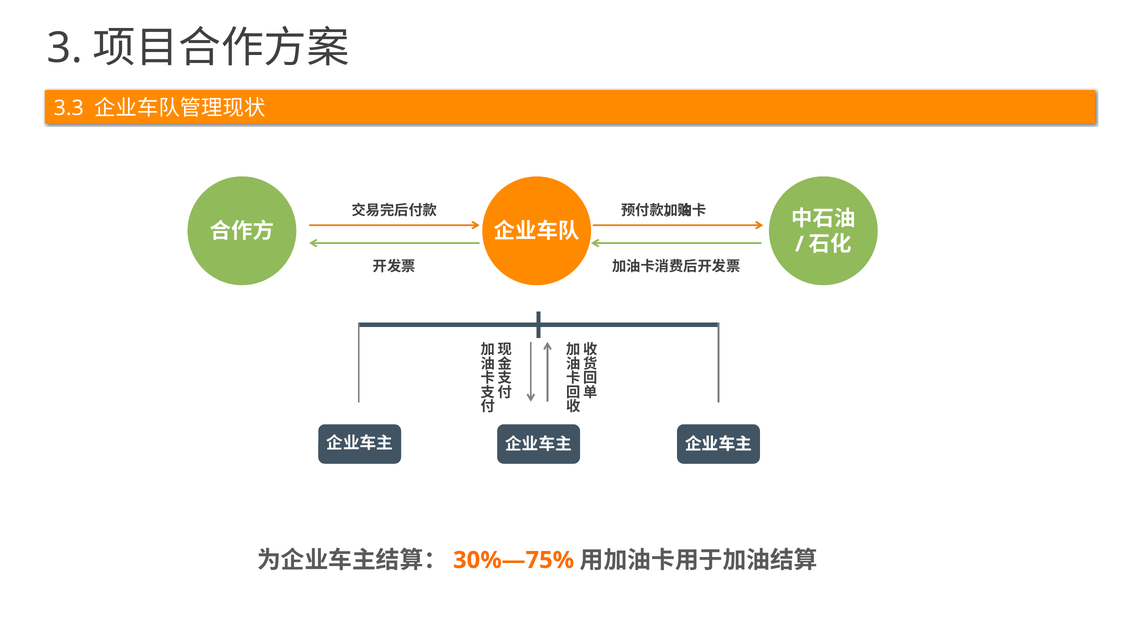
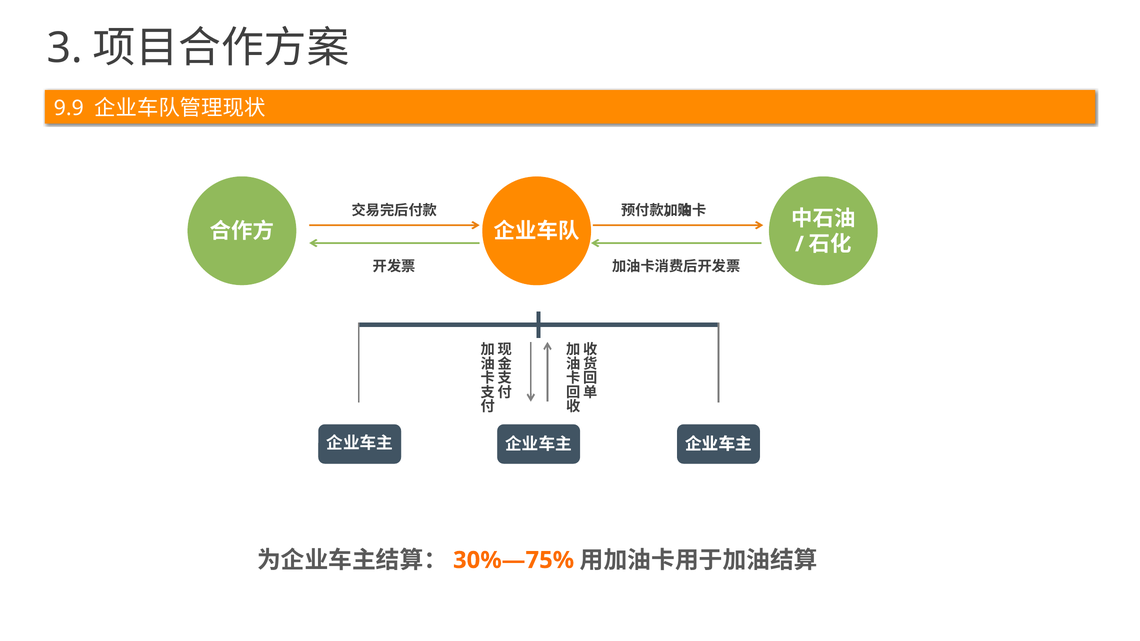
3.3: 3.3 -> 9.9
